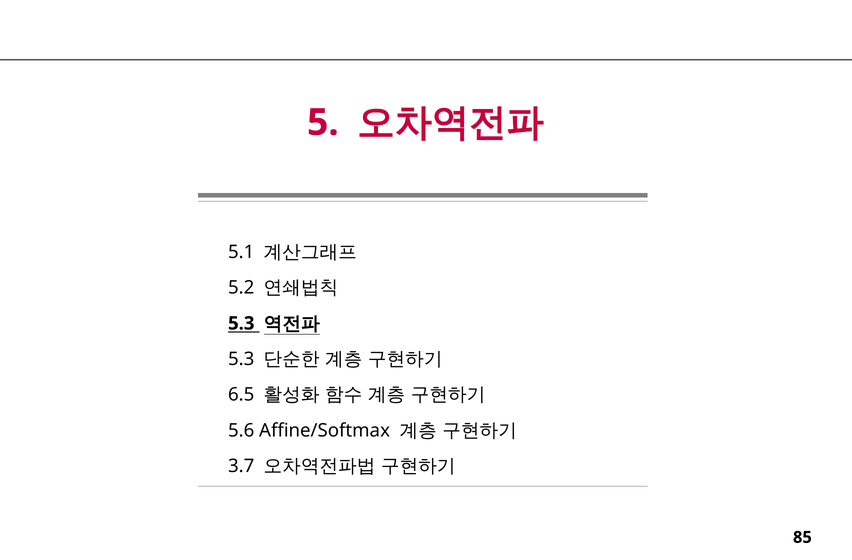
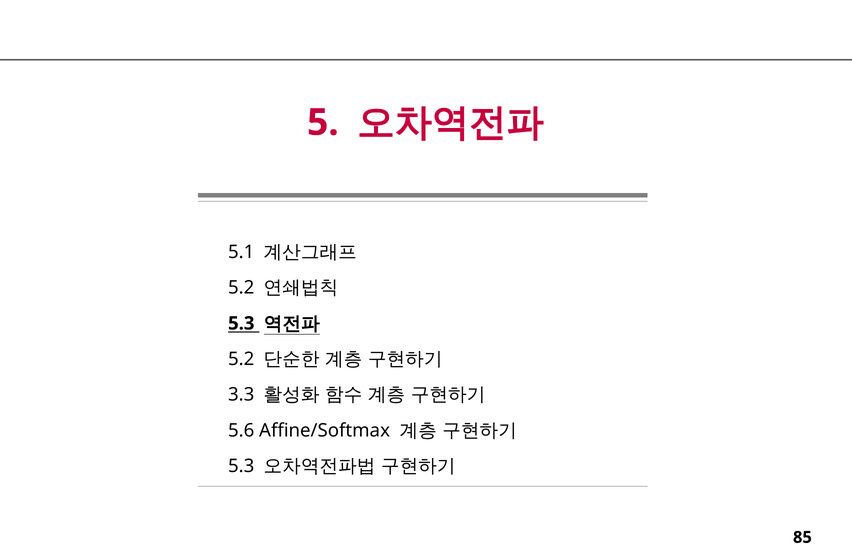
5.3 at (241, 359): 5.3 -> 5.2
6.5: 6.5 -> 3.3
3.7 at (241, 466): 3.7 -> 5.3
